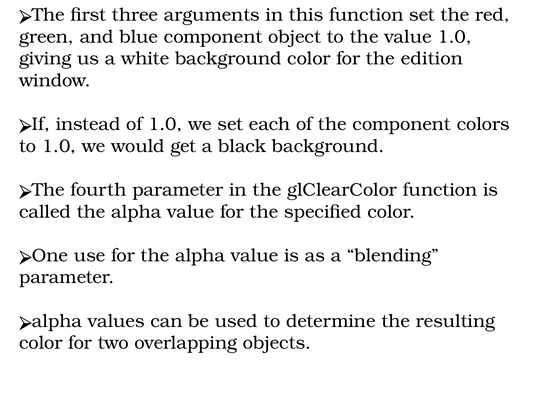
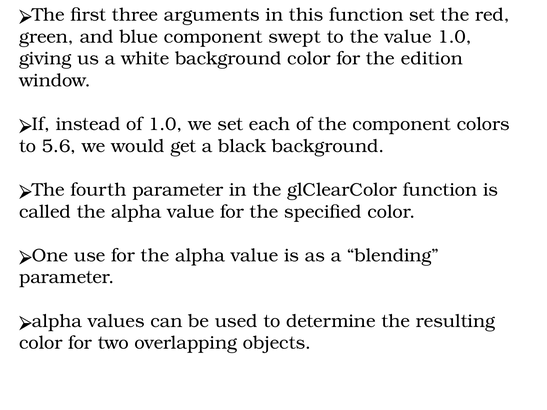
object: object -> swept
to 1.0: 1.0 -> 5.6
